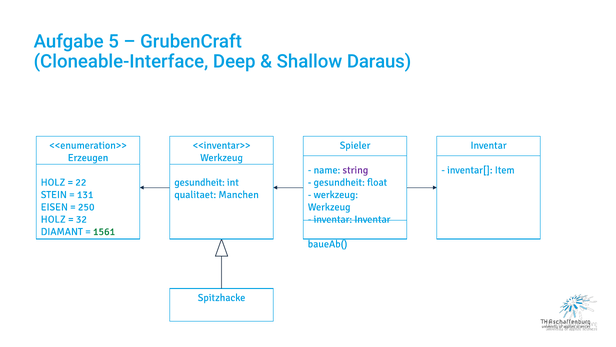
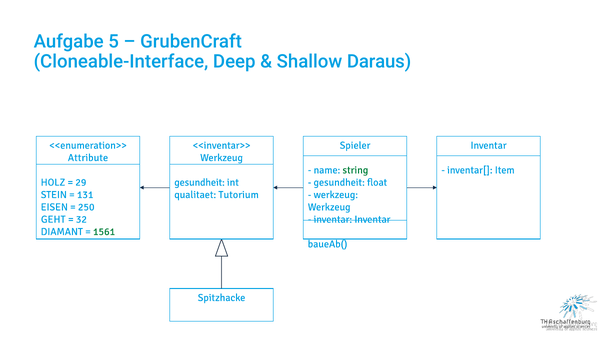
Erzeugen: Erzeugen -> Attribute
string colour: purple -> green
22: 22 -> 29
Manchen: Manchen -> Tutorium
HOLZ at (53, 219): HOLZ -> GEHT
